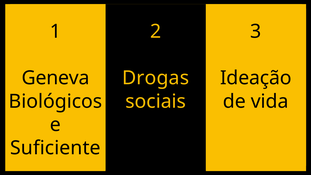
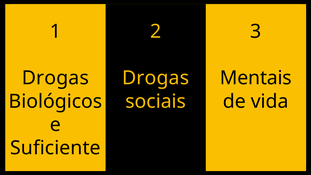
Geneva at (56, 78): Geneva -> Drogas
Ideação: Ideação -> Mentais
